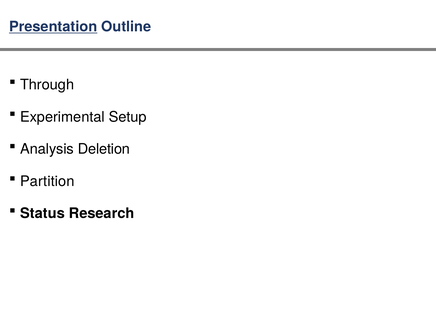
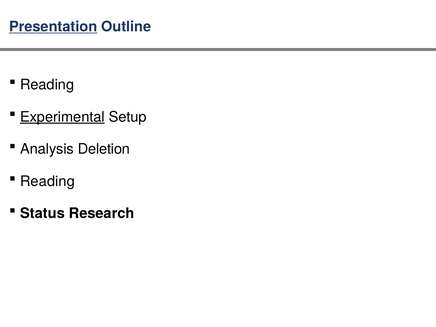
Through at (47, 85): Through -> Reading
Experimental underline: none -> present
Partition at (47, 181): Partition -> Reading
